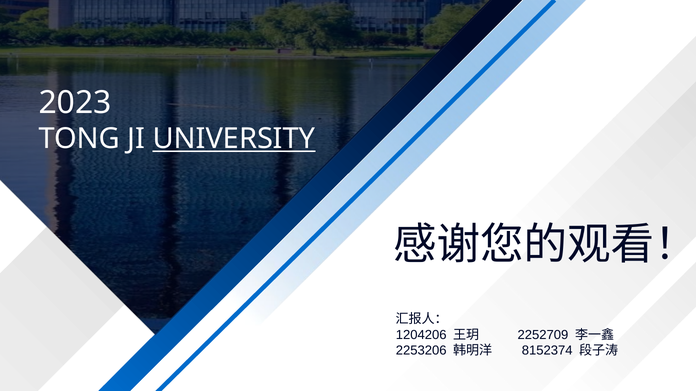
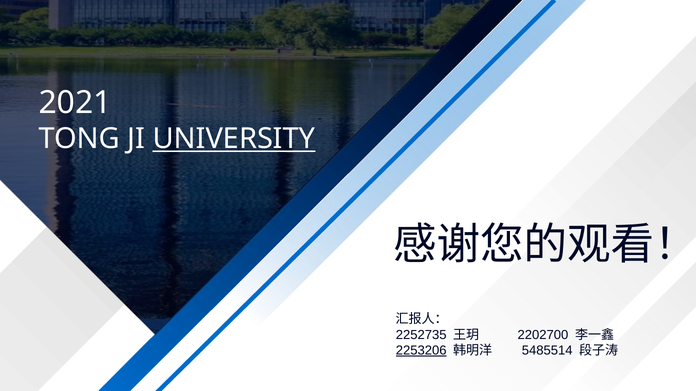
2023: 2023 -> 2021
1204206: 1204206 -> 2252735
2252709: 2252709 -> 2202700
2253206 underline: none -> present
8152374: 8152374 -> 5485514
